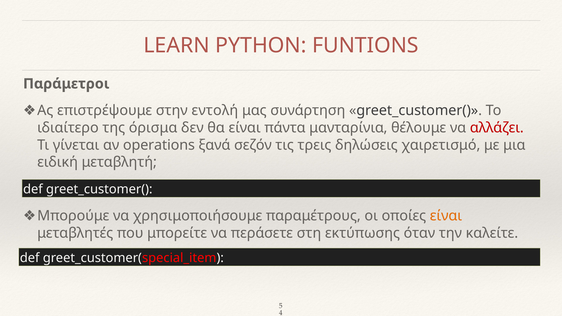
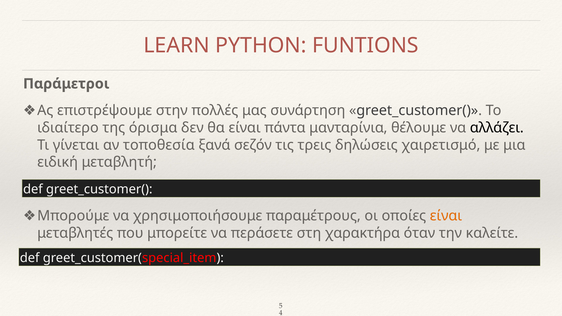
εντολή: εντολή -> πολλές
αλλάζει colour: red -> black
operations: operations -> τοποθεσία
εκτύπωσης: εκτύπωσης -> χαρακτήρα
